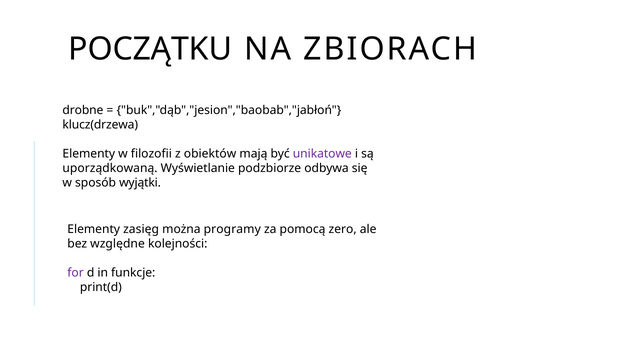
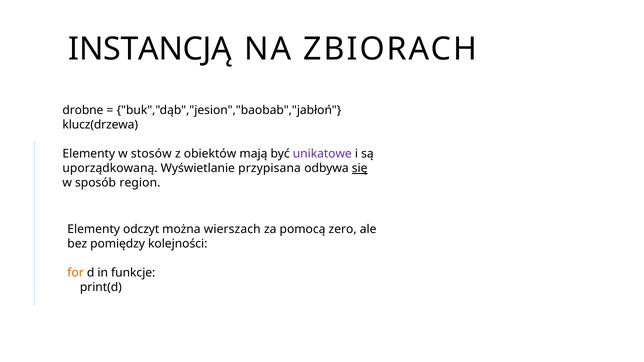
POCZĄTKU: POCZĄTKU -> INSTANCJĄ
filozofii: filozofii -> stosów
podzbiorze: podzbiorze -> przypisana
się underline: none -> present
wyjątki: wyjątki -> region
zasięg: zasięg -> odczyt
programy: programy -> wierszach
względne: względne -> pomiędzy
for colour: purple -> orange
